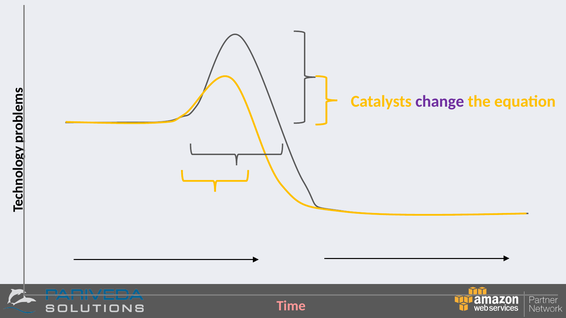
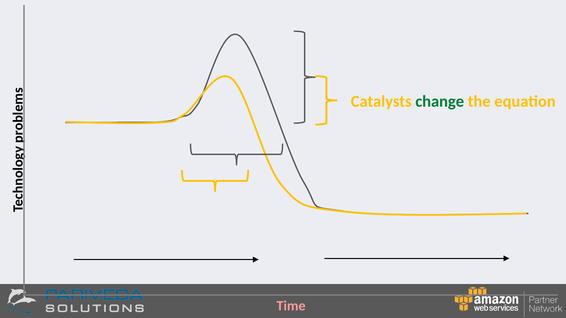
change colour: purple -> green
